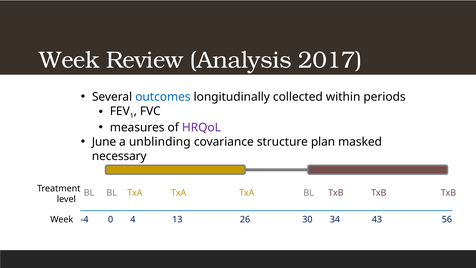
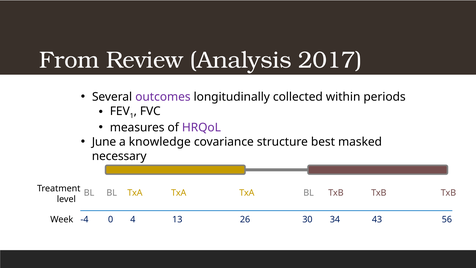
Week at (69, 60): Week -> From
outcomes colour: blue -> purple
unblinding: unblinding -> knowledge
plan: plan -> best
